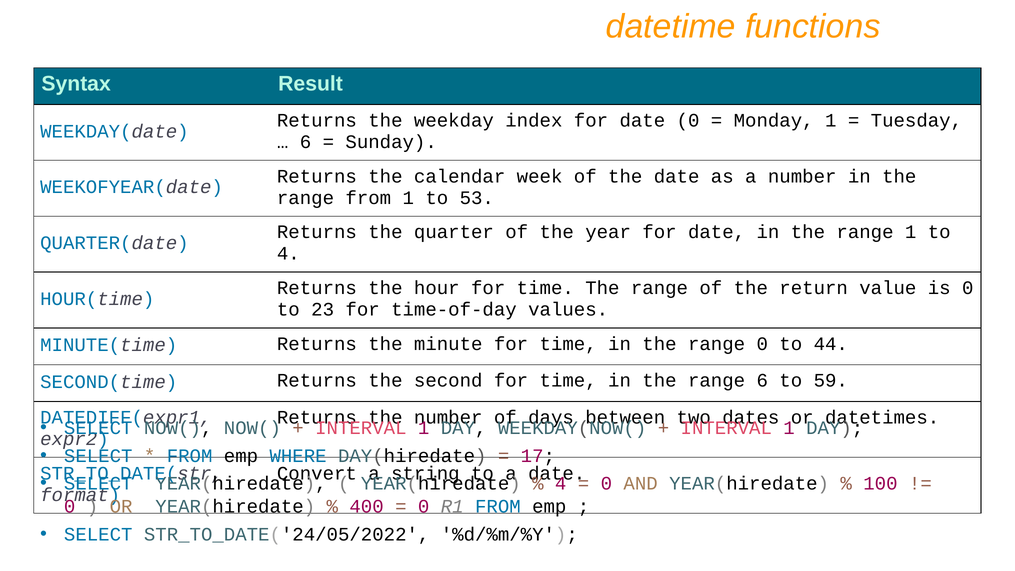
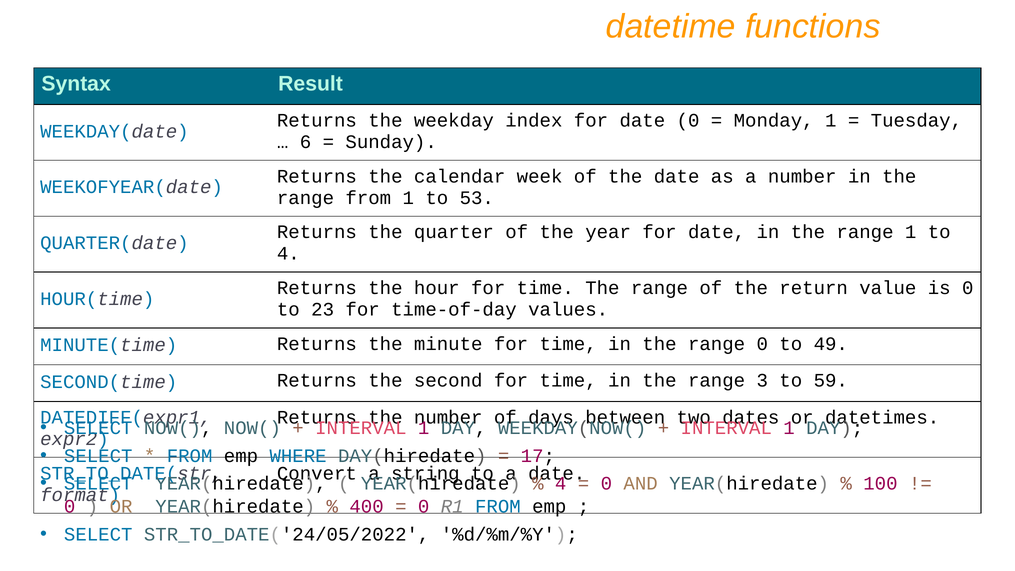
44: 44 -> 49
range 6: 6 -> 3
